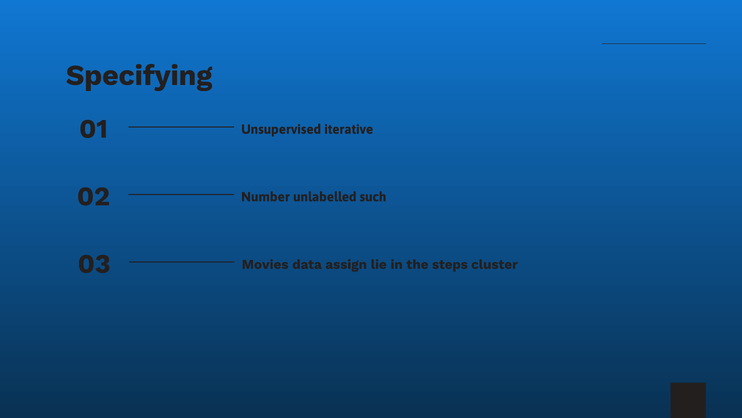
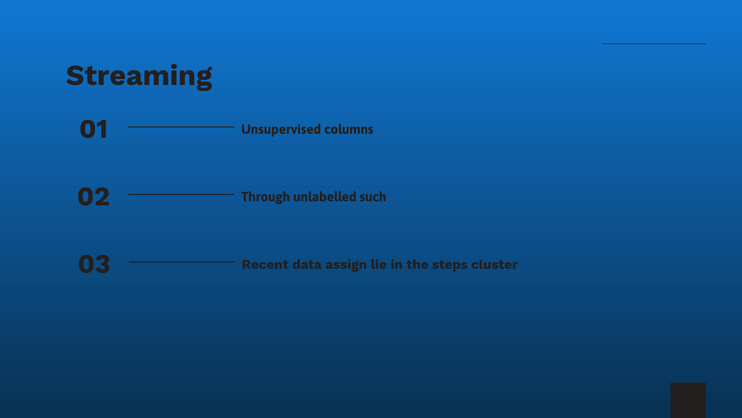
Specifying: Specifying -> Streaming
iterative: iterative -> columns
Number: Number -> Through
Movies: Movies -> Recent
